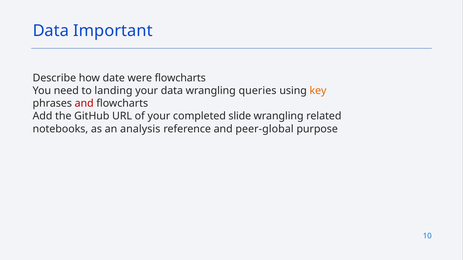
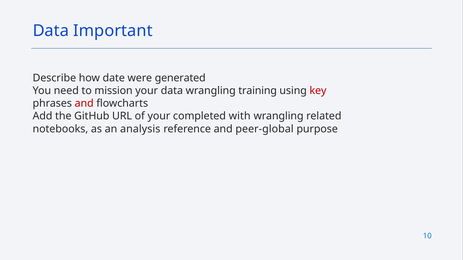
were flowcharts: flowcharts -> generated
landing: landing -> mission
queries: queries -> training
key colour: orange -> red
slide: slide -> with
